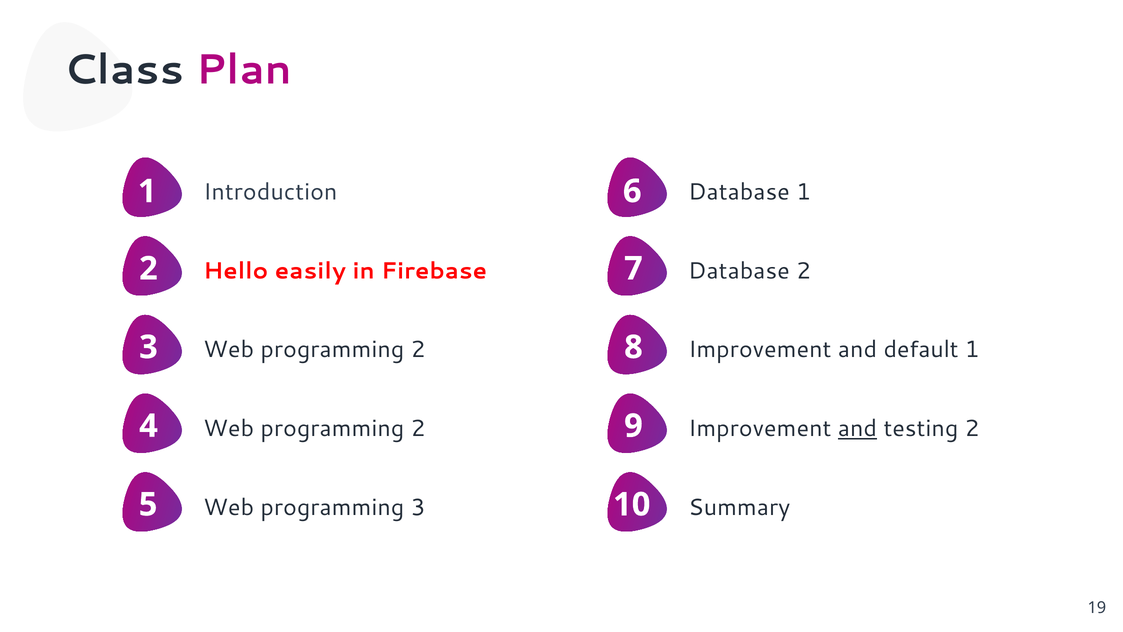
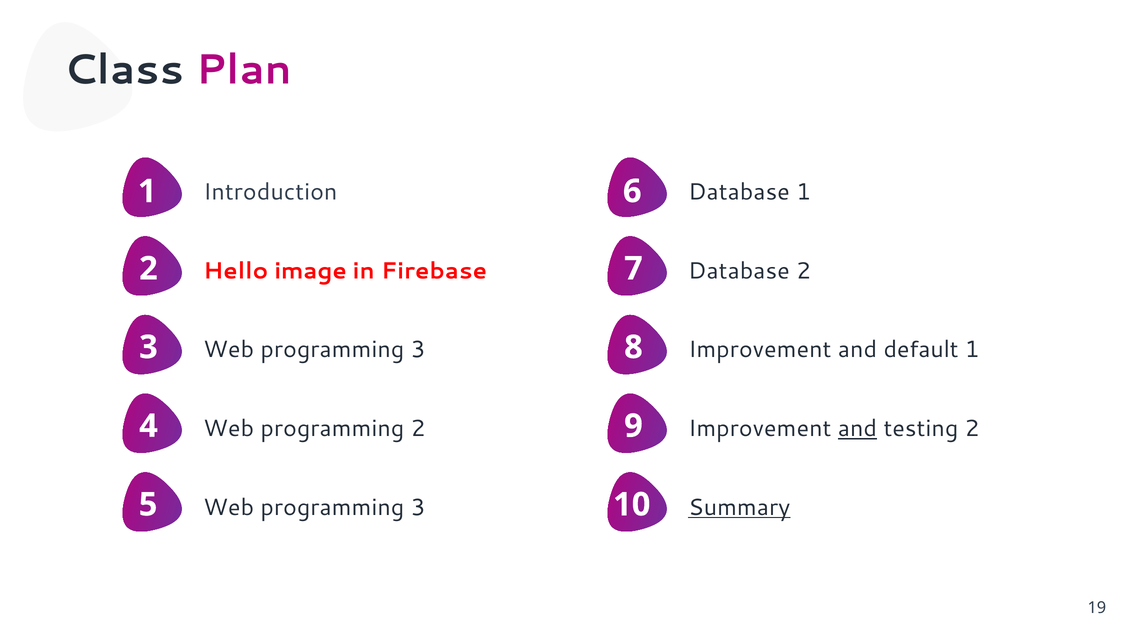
easily: easily -> image
2 at (418, 349): 2 -> 3
Summary underline: none -> present
